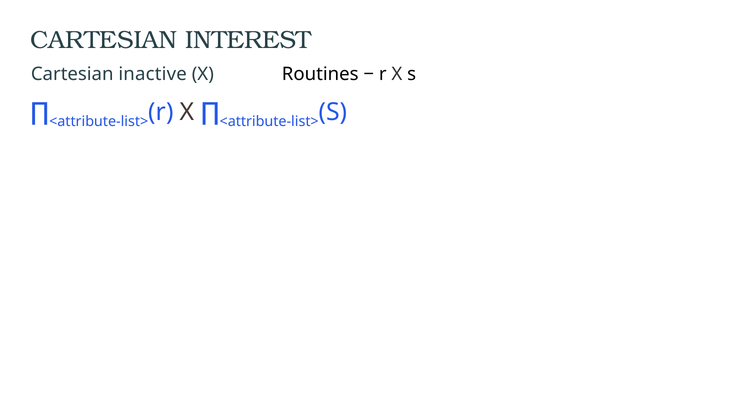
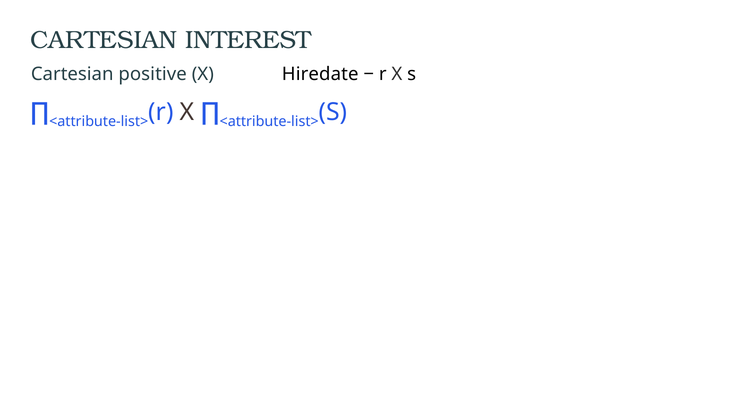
inactive: inactive -> positive
Routines: Routines -> Hiredate
